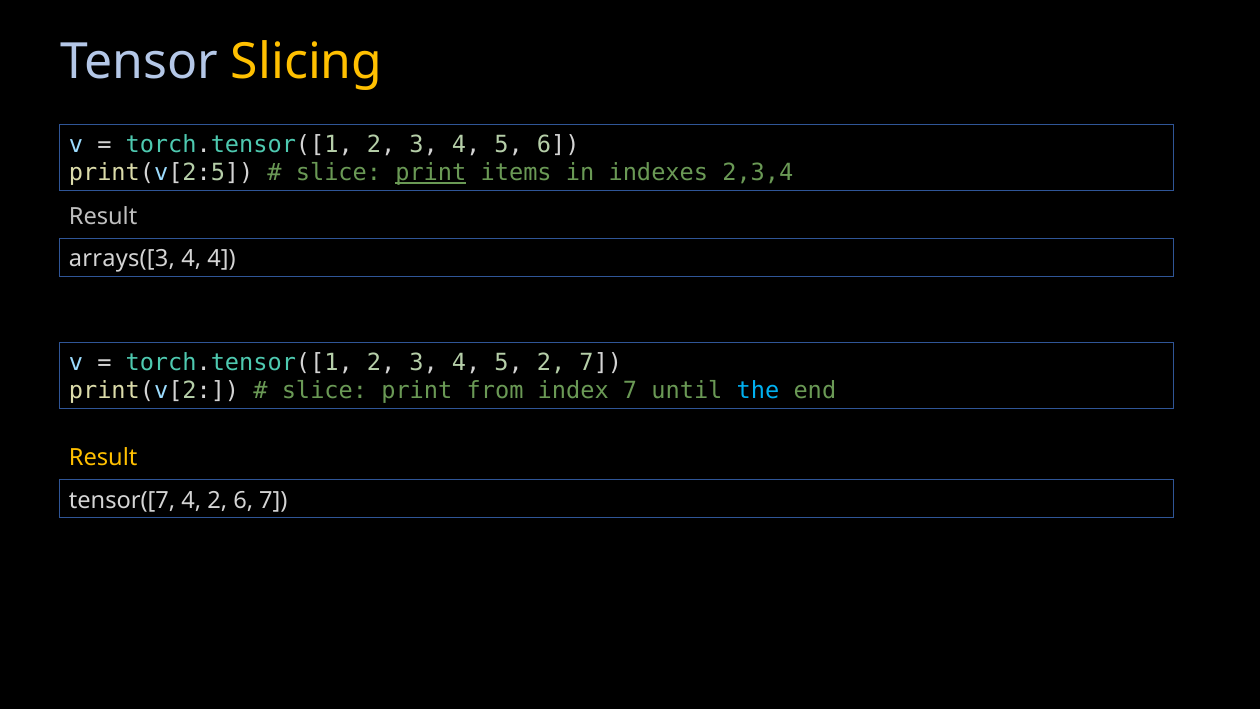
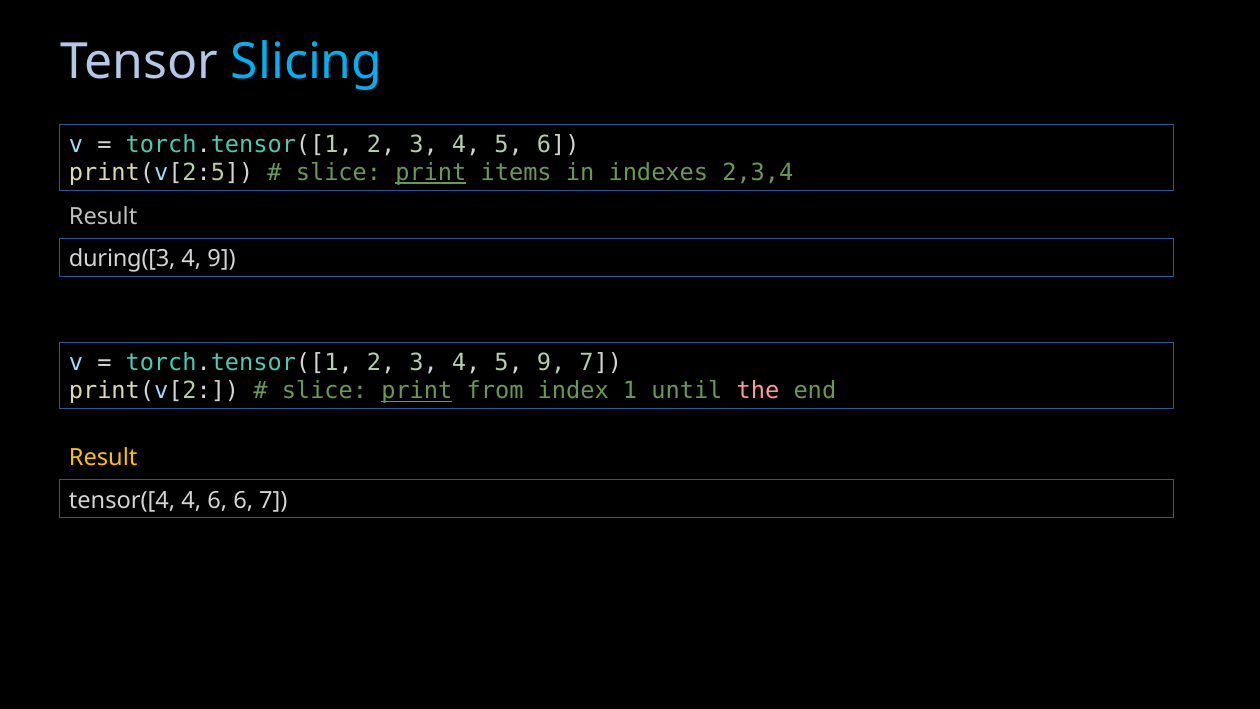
Slicing colour: yellow -> light blue
arrays([3: arrays([3 -> during([3
4 4: 4 -> 9
5 2: 2 -> 9
print at (417, 391) underline: none -> present
index 7: 7 -> 1
the colour: light blue -> pink
tensor([7: tensor([7 -> tensor([4
4 2: 2 -> 6
